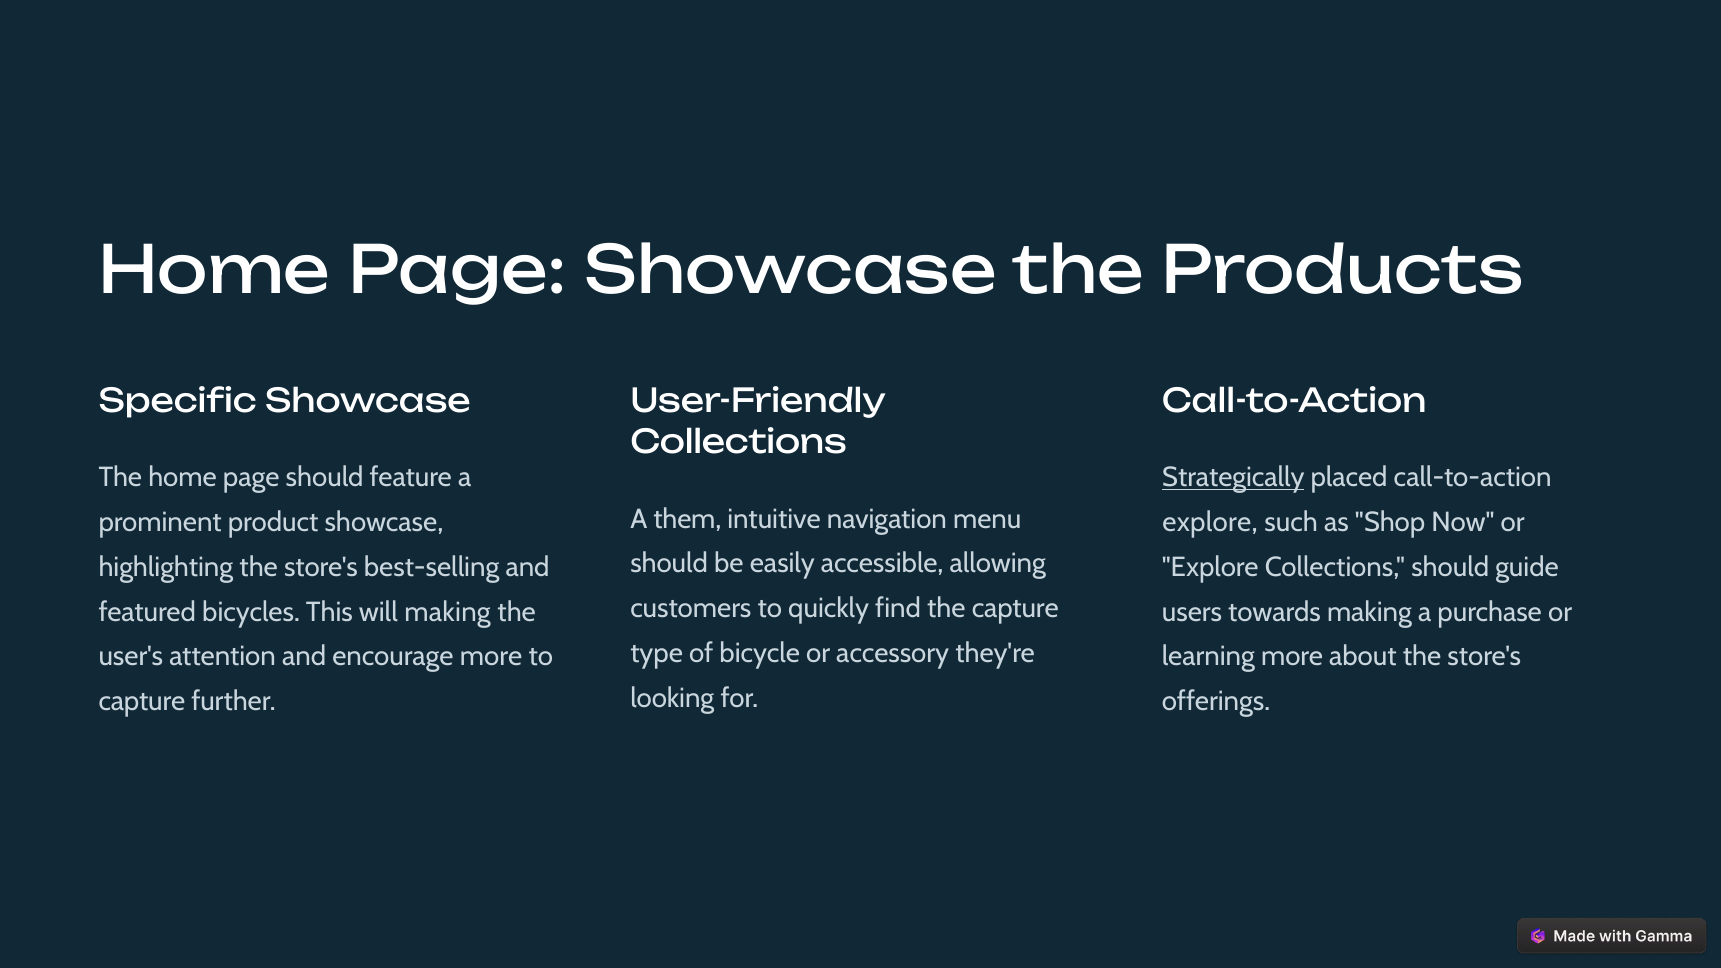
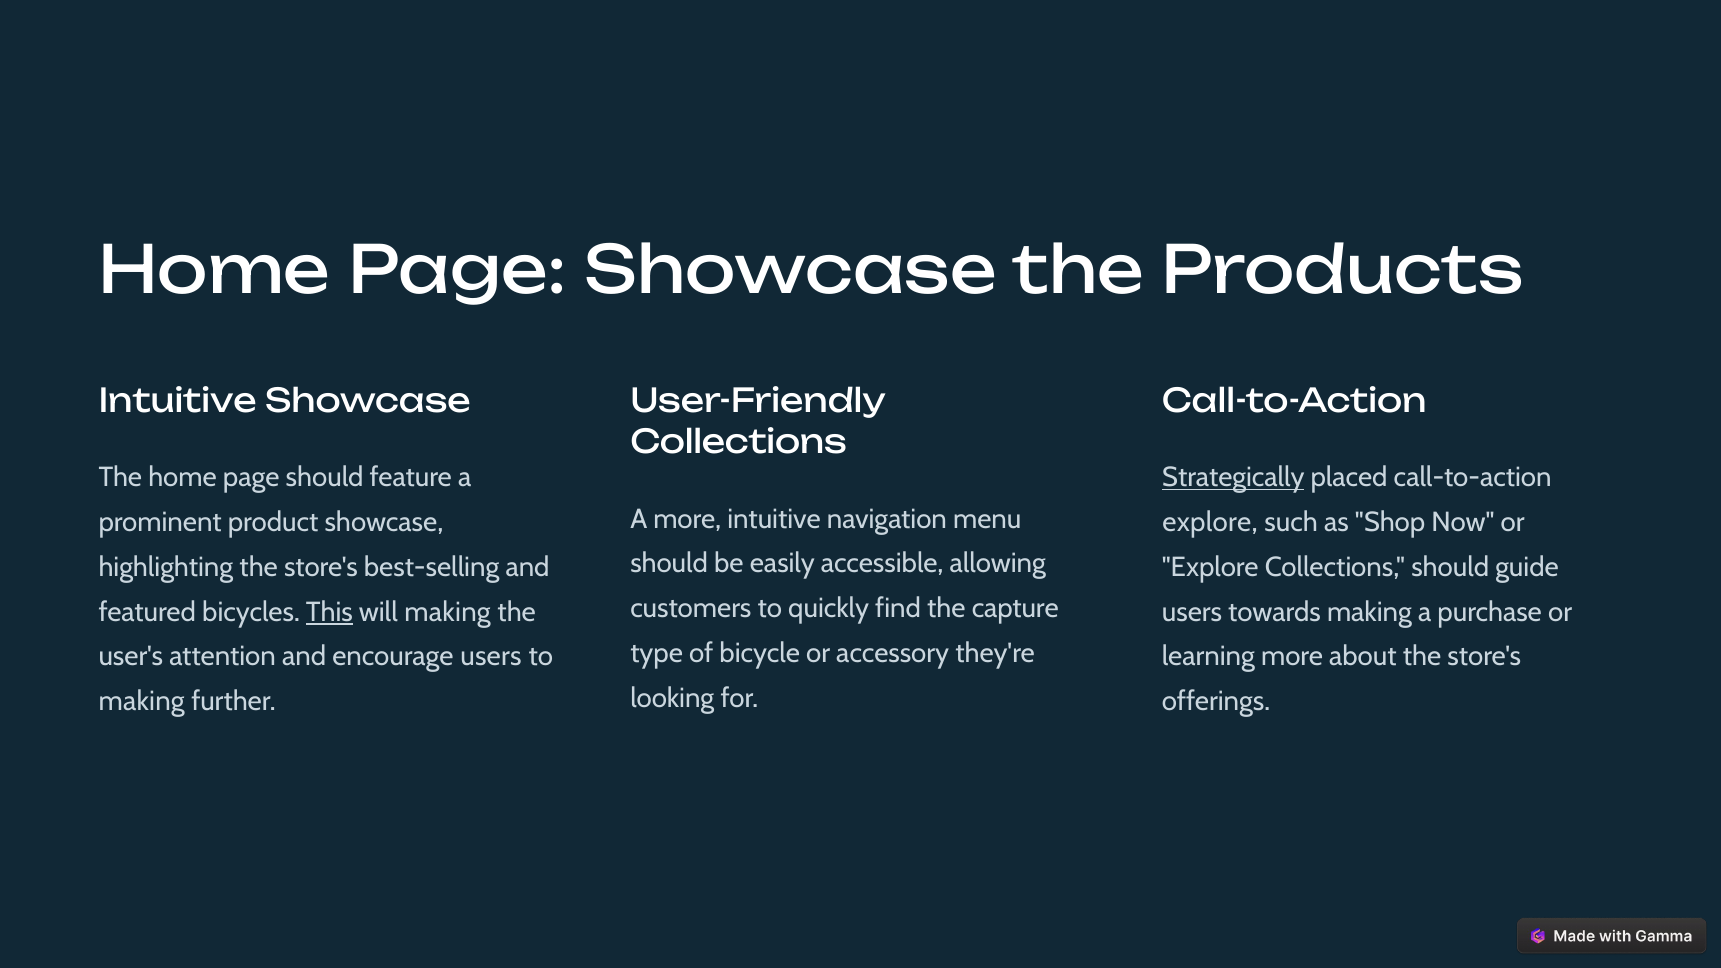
Specific at (178, 402): Specific -> Intuitive
A them: them -> more
This underline: none -> present
encourage more: more -> users
capture at (142, 702): capture -> making
